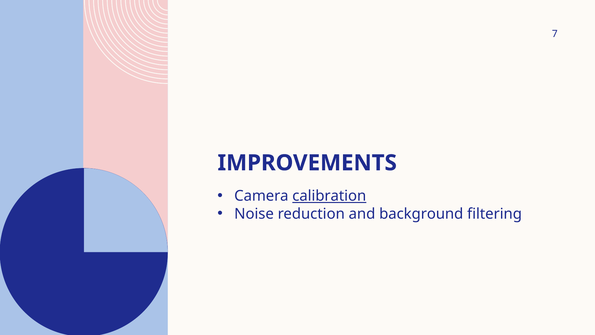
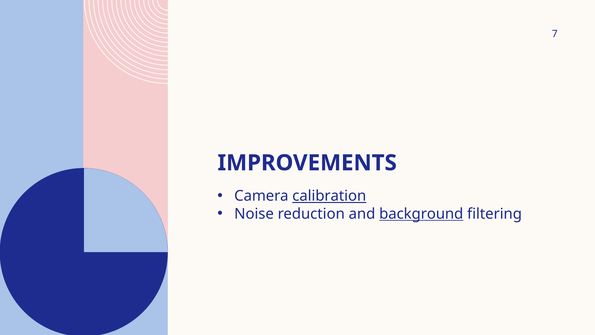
background underline: none -> present
